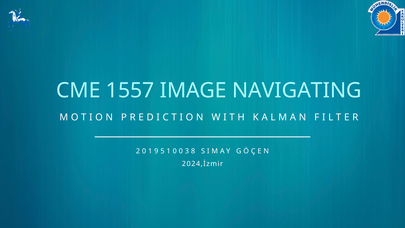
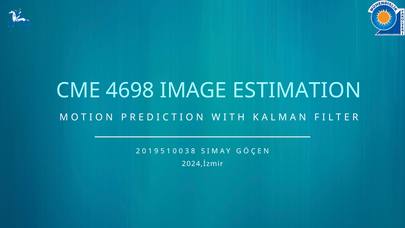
1557: 1557 -> 4698
NAVIGATING: NAVIGATING -> ESTIMATION
